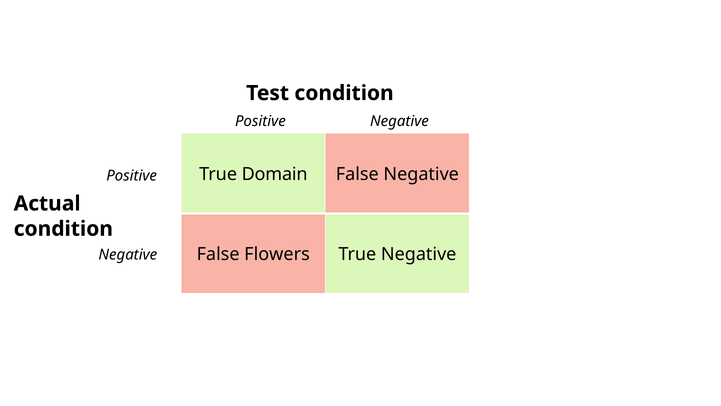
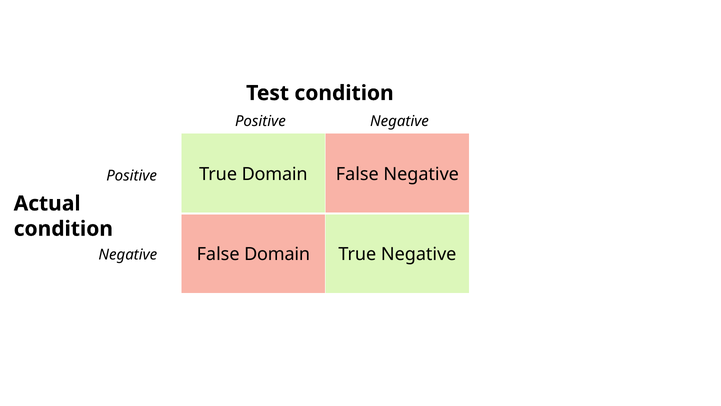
False Flowers: Flowers -> Domain
